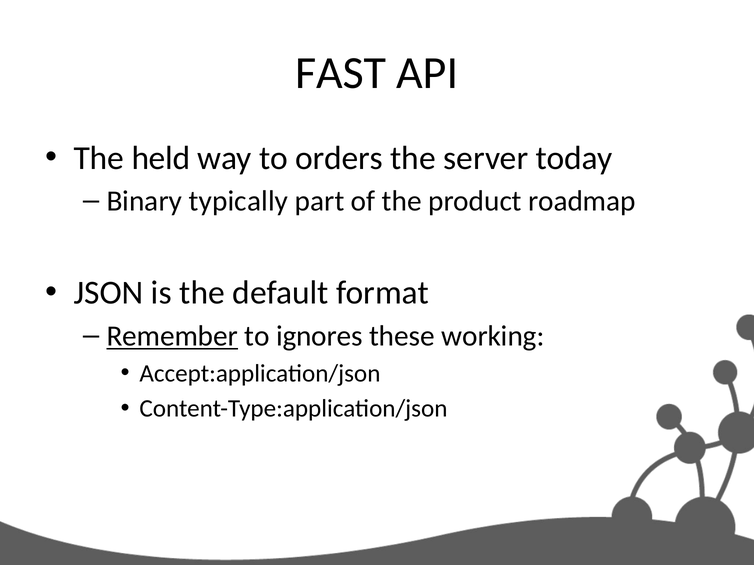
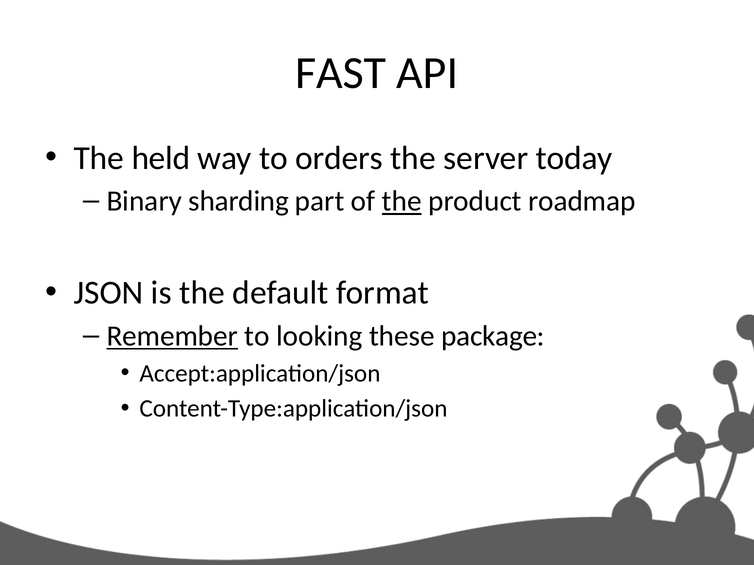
typically: typically -> sharding
the at (402, 201) underline: none -> present
ignores: ignores -> looking
working: working -> package
